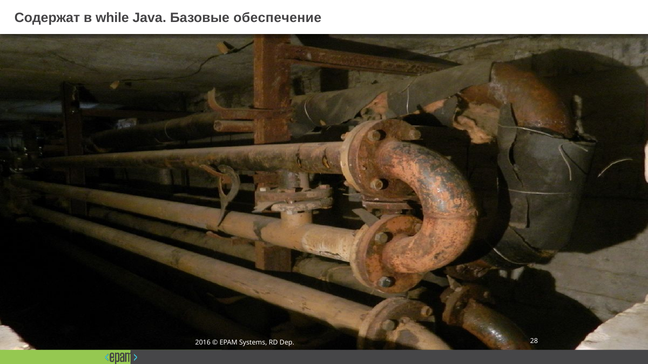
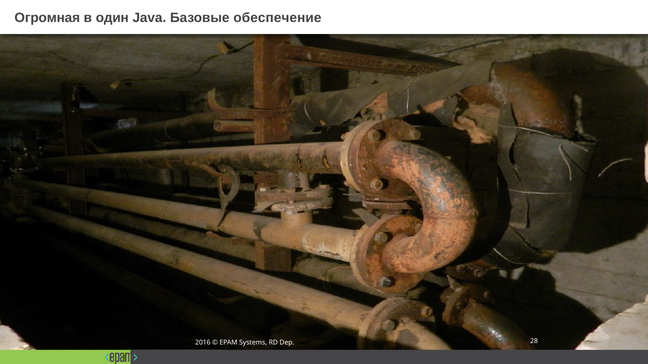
Содержат: Содержат -> Огромная
while: while -> один
